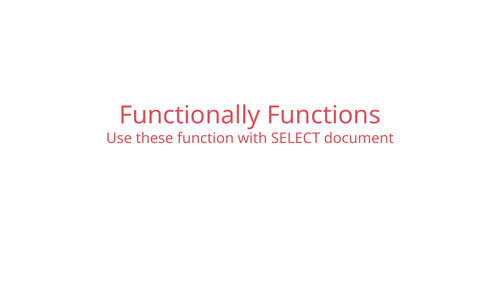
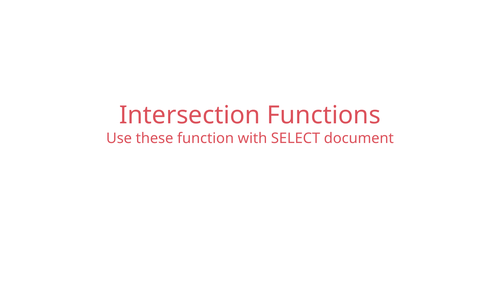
Functionally: Functionally -> Intersection
